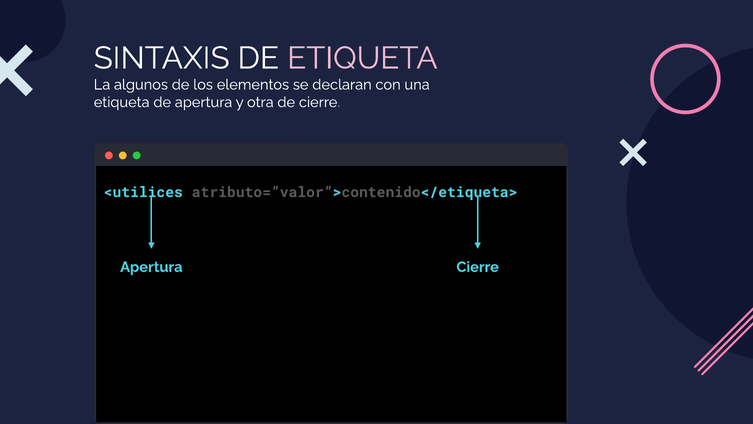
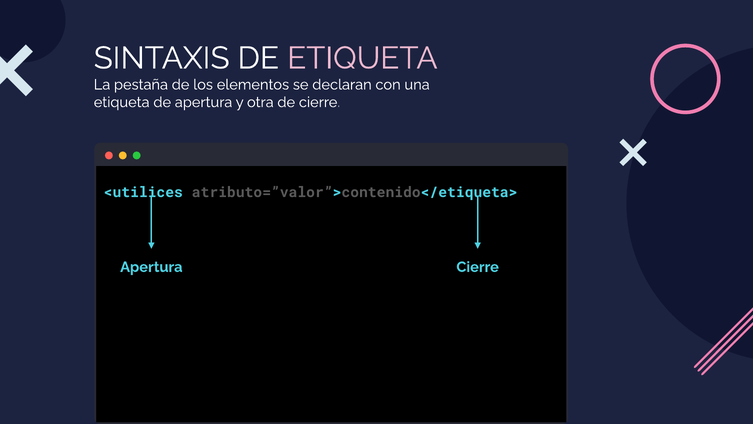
algunos: algunos -> pestaña
